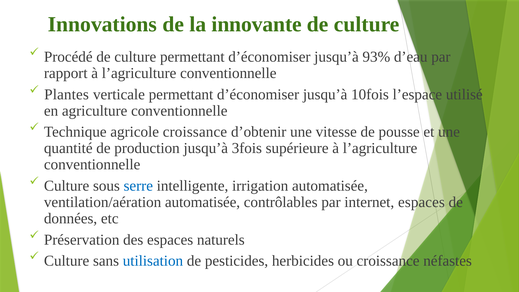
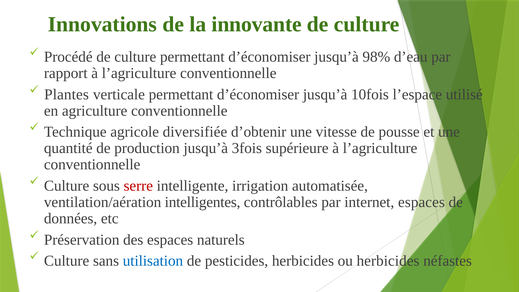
93%: 93% -> 98%
agricole croissance: croissance -> diversifiée
serre colour: blue -> red
ventilation/aération automatisée: automatisée -> intelligentes
ou croissance: croissance -> herbicides
